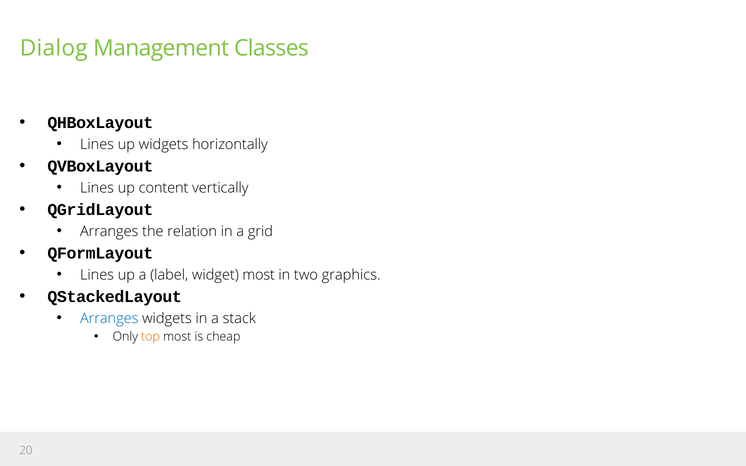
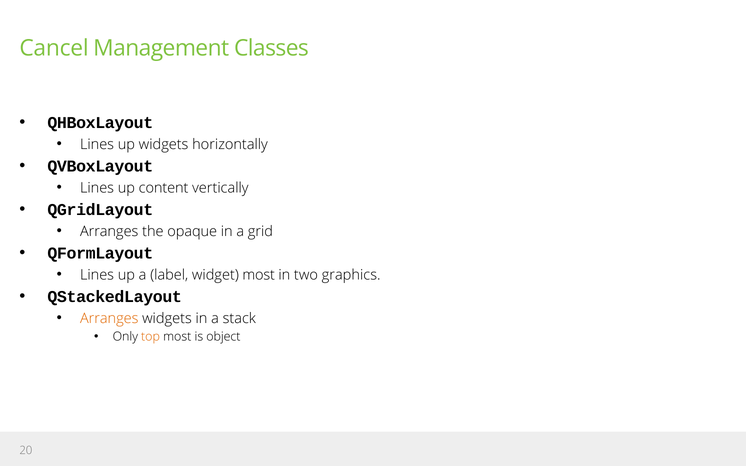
Dialog: Dialog -> Cancel
relation: relation -> opaque
Arranges at (109, 318) colour: blue -> orange
cheap: cheap -> object
